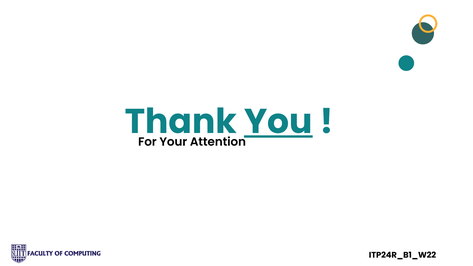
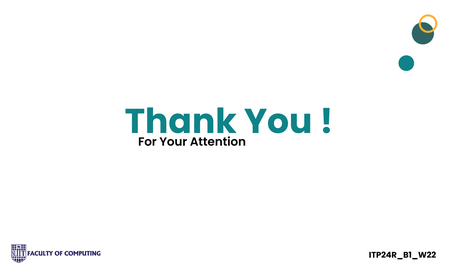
You underline: present -> none
